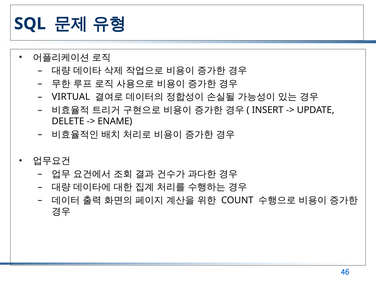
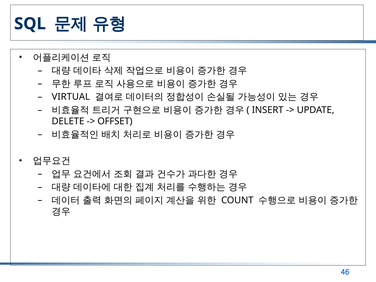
ENAME: ENAME -> OFFSET
